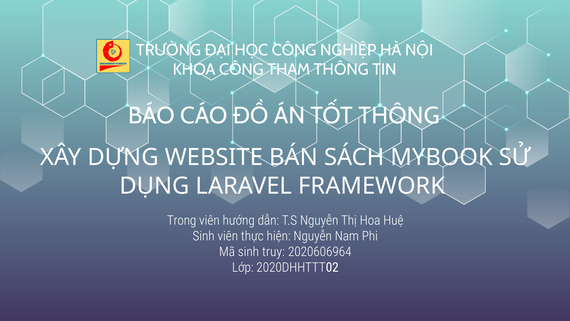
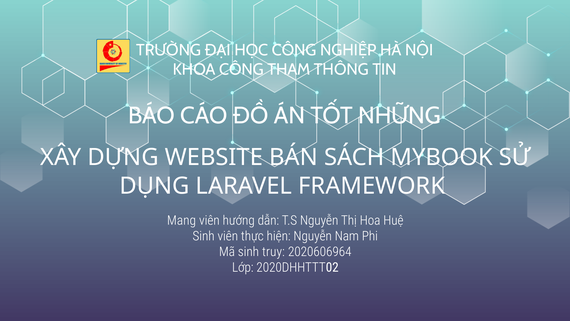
TỐT THÔNG: THÔNG -> NHỮNG
Trong: Trong -> Mang
